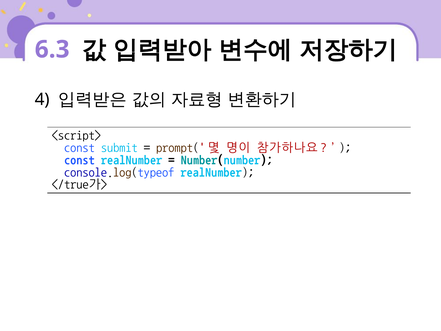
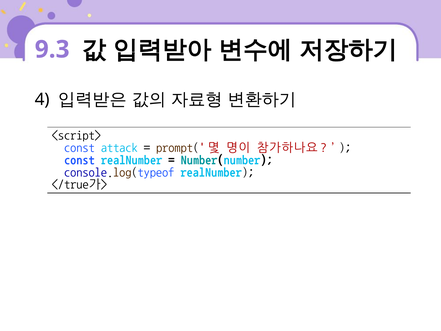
6.3: 6.3 -> 9.3
submit: submit -> attack
